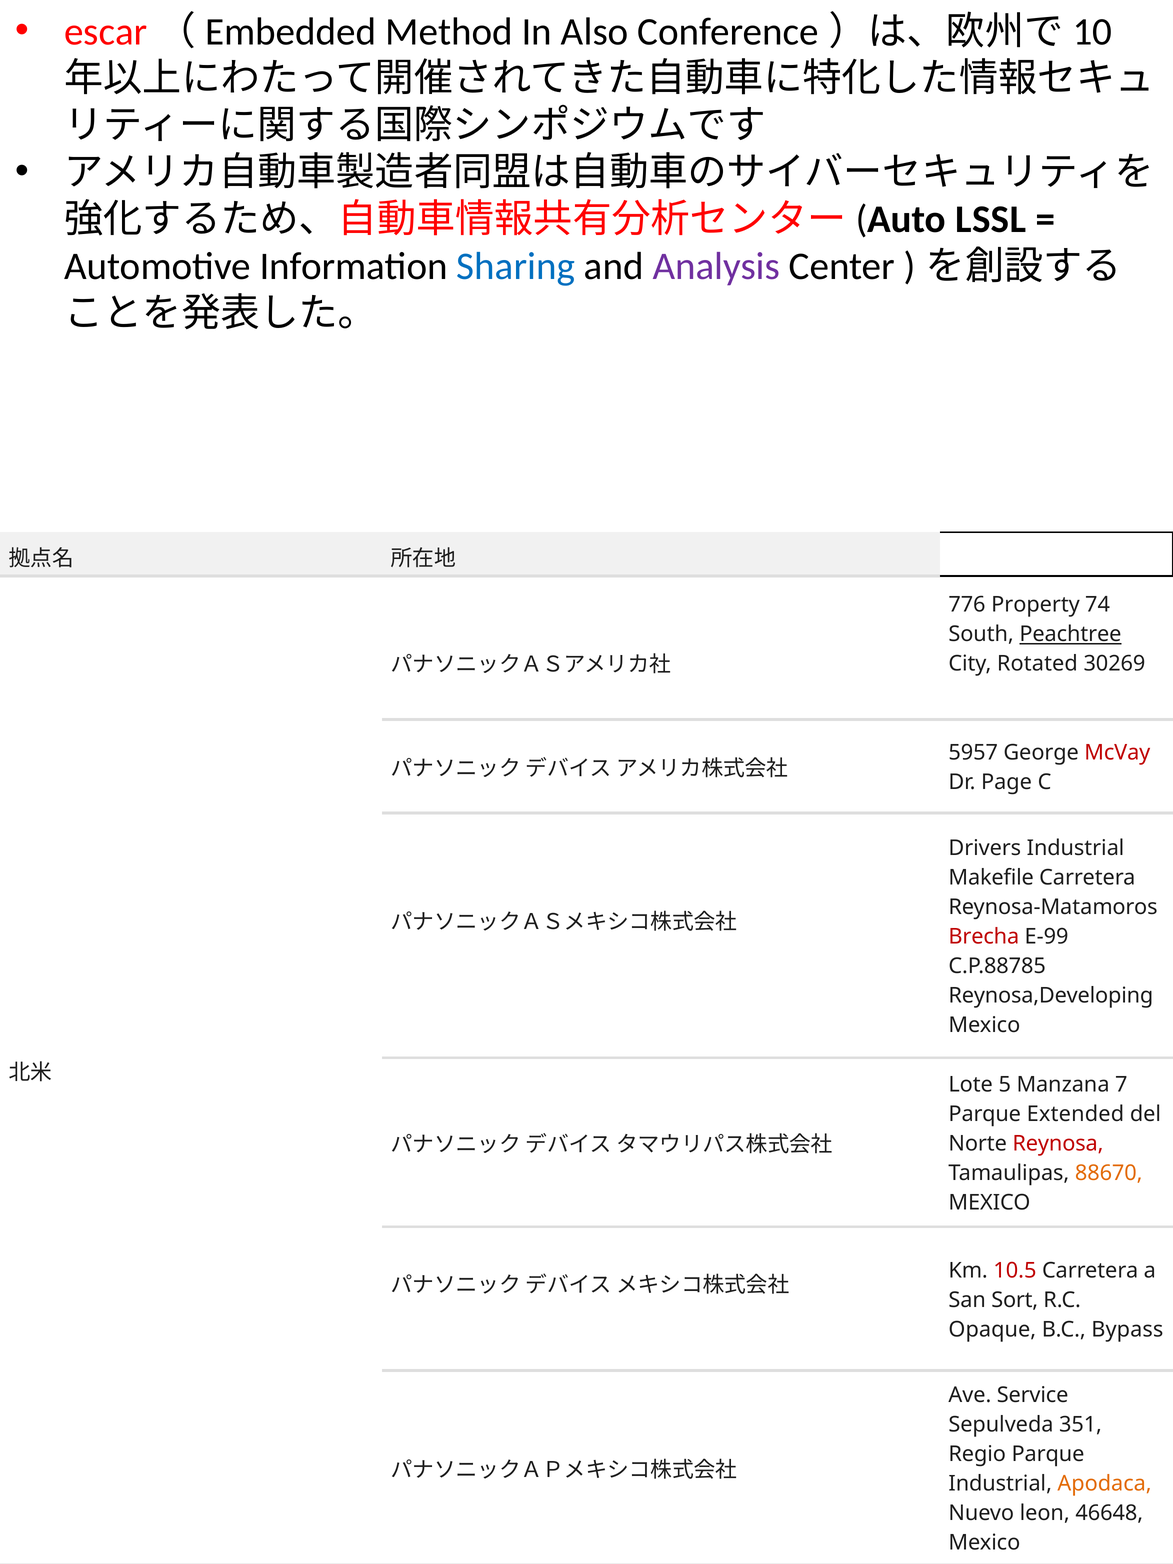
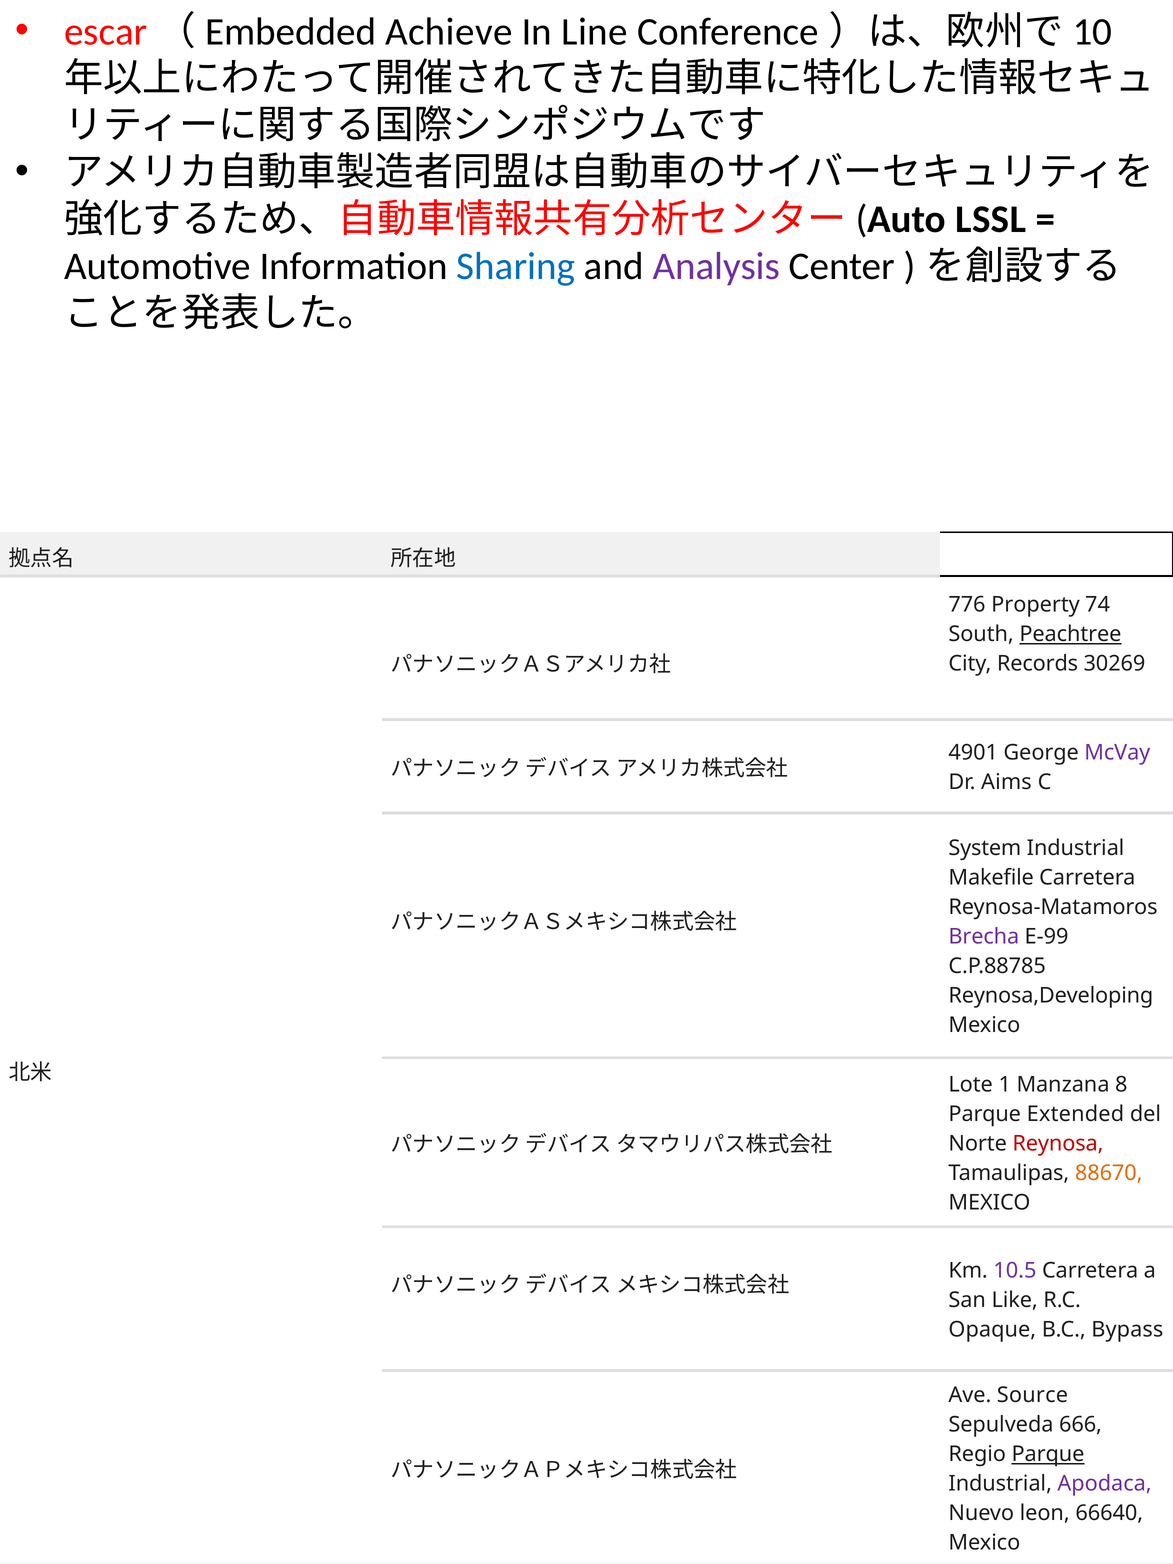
Method: Method -> Achieve
Also: Also -> Line
Rotated: Rotated -> Records
5957: 5957 -> 4901
McVay colour: red -> purple
Page: Page -> Aims
Drivers: Drivers -> System
Brecha colour: red -> purple
5: 5 -> 1
7: 7 -> 8
10.5 colour: red -> purple
Sort: Sort -> Like
Service: Service -> Source
351: 351 -> 666
Parque at (1048, 1454) underline: none -> present
Apodaca colour: orange -> purple
46648: 46648 -> 66640
